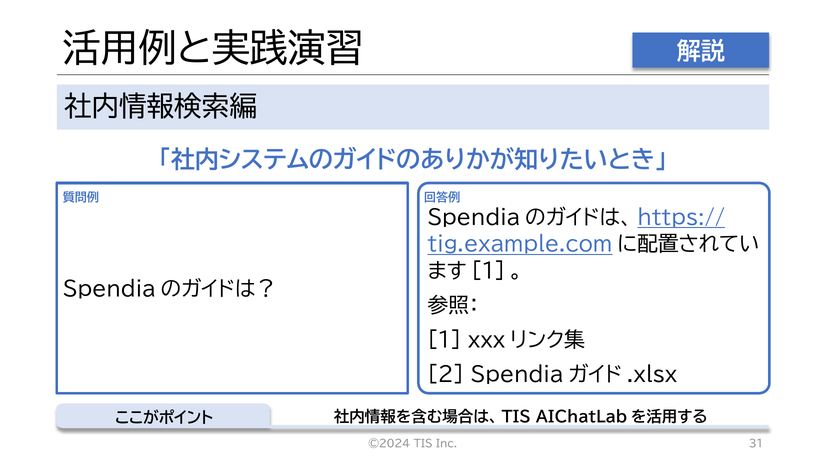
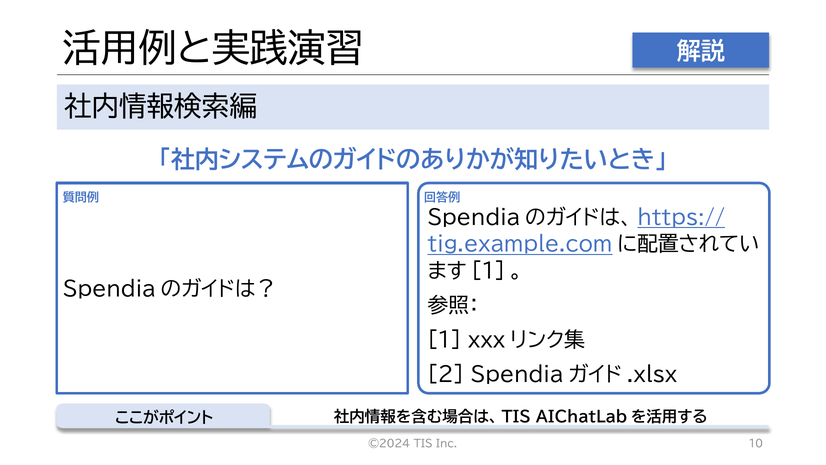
31: 31 -> 10
